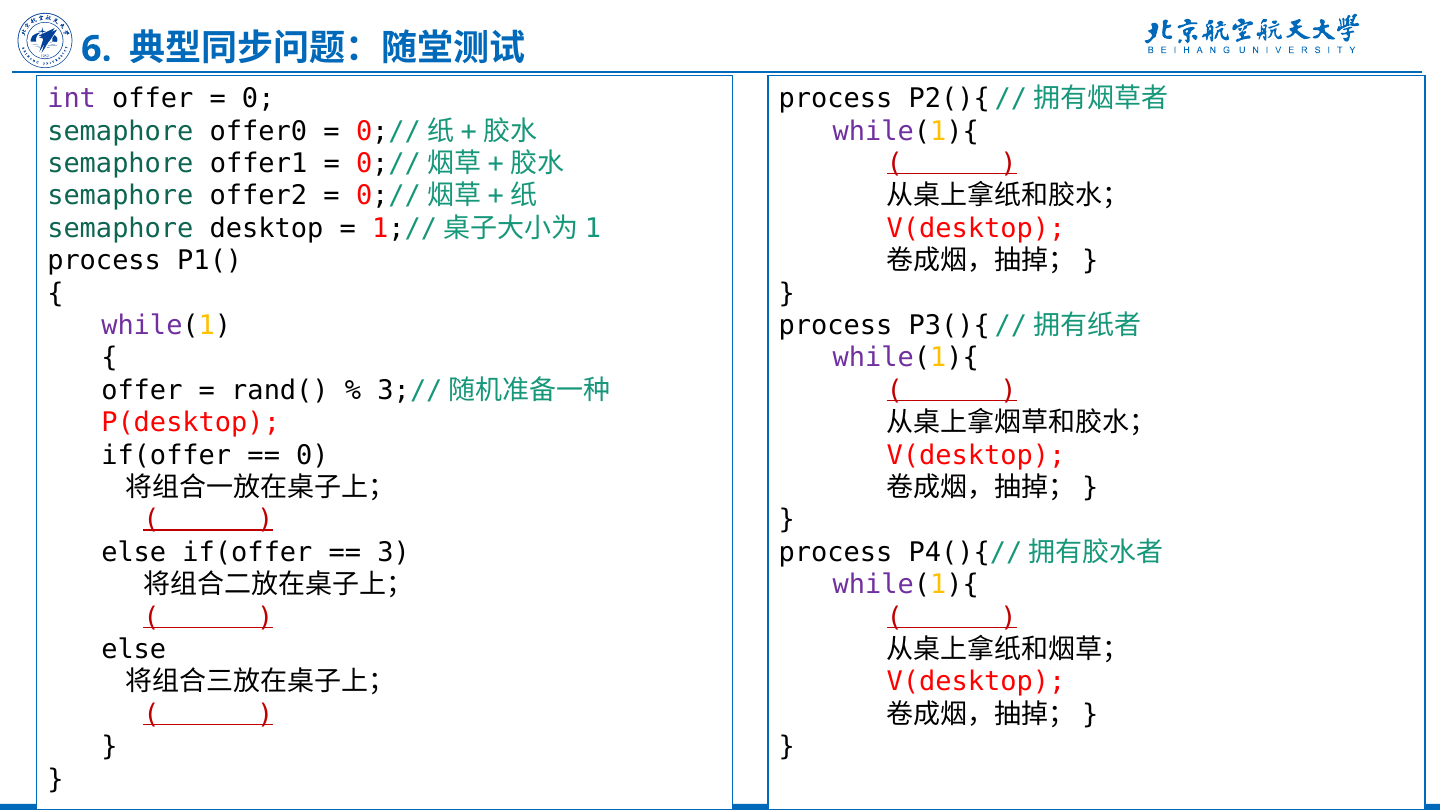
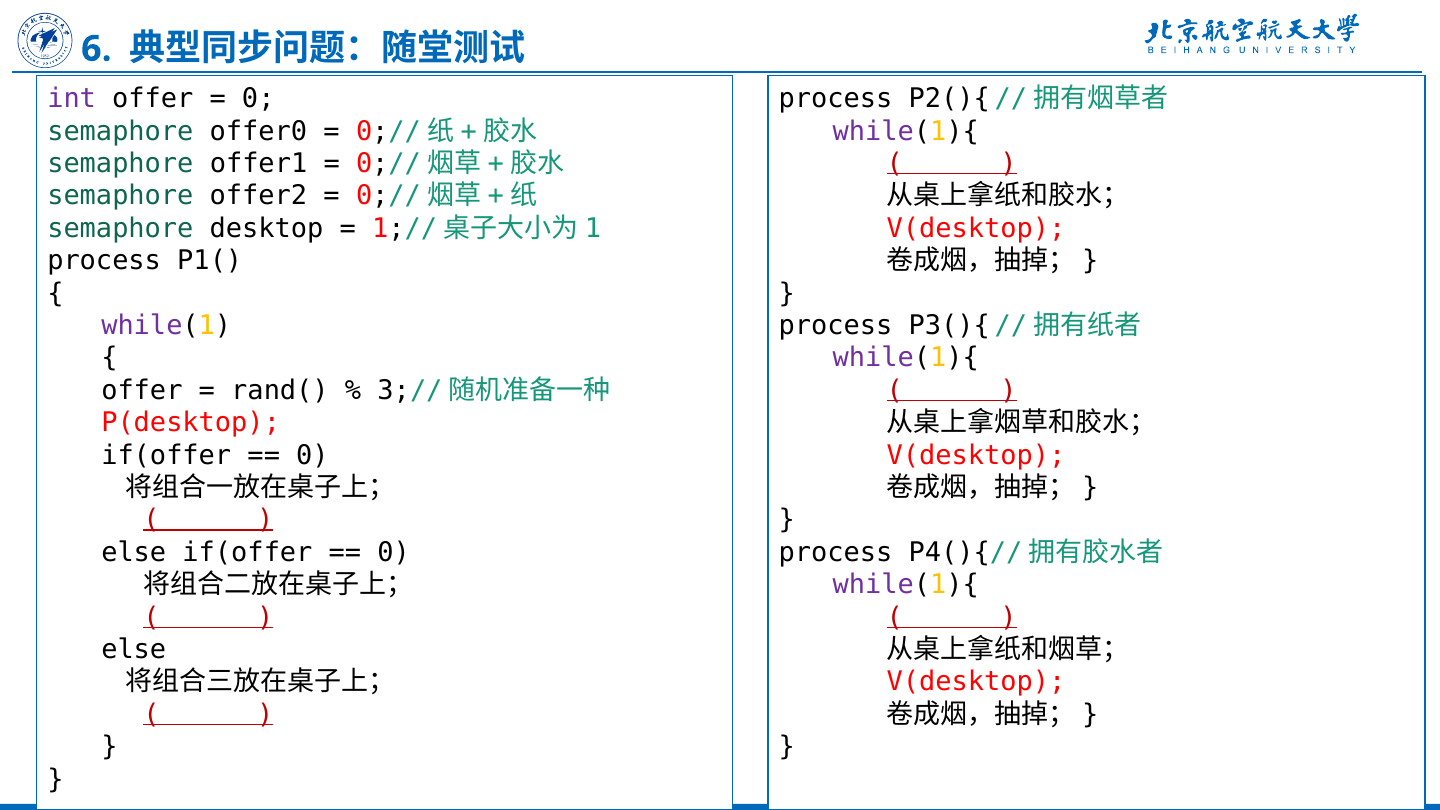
3 at (394, 552): 3 -> 0
